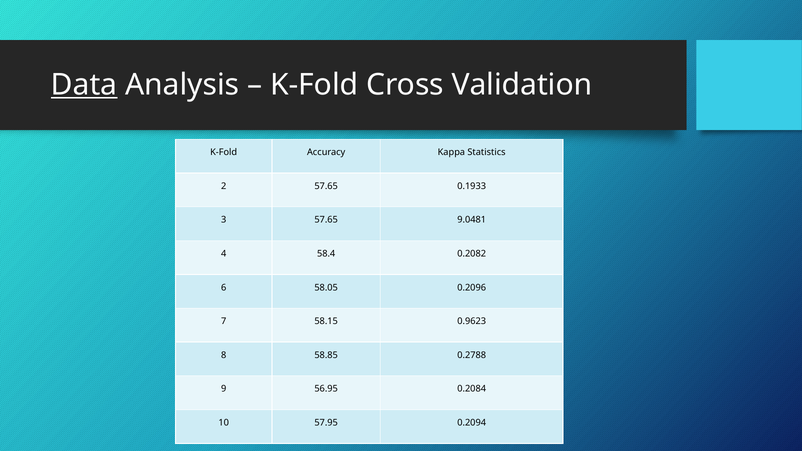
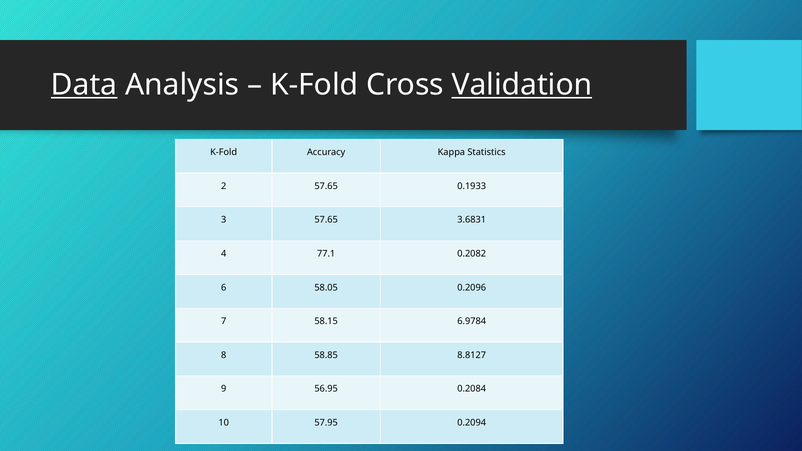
Validation underline: none -> present
9.0481: 9.0481 -> 3.6831
58.4: 58.4 -> 77.1
0.9623: 0.9623 -> 6.9784
0.2788: 0.2788 -> 8.8127
